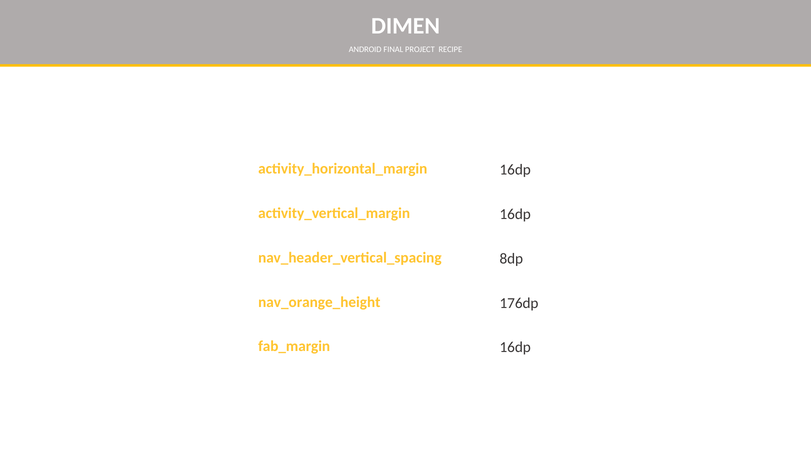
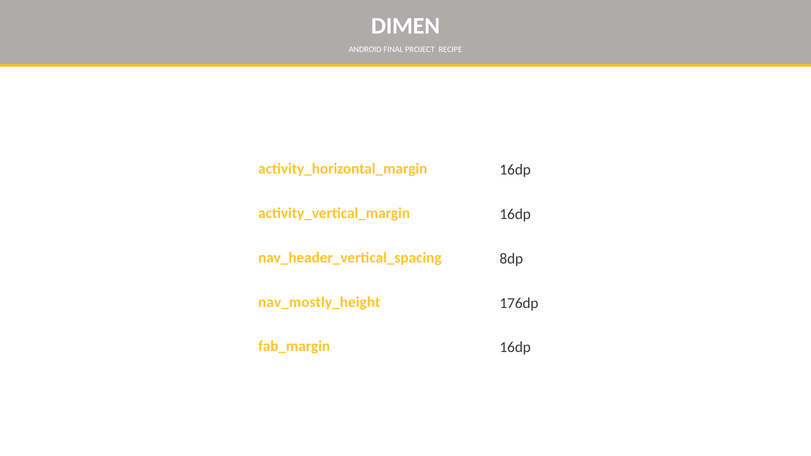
nav_orange_height: nav_orange_height -> nav_mostly_height
